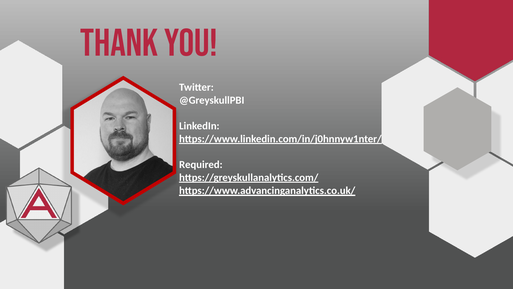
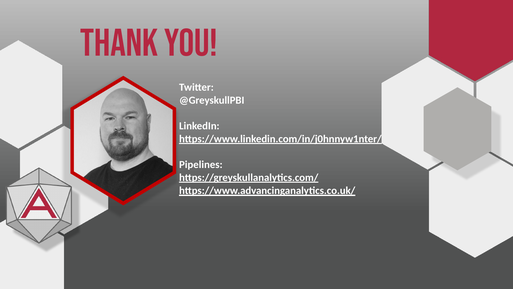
Required: Required -> Pipelines
